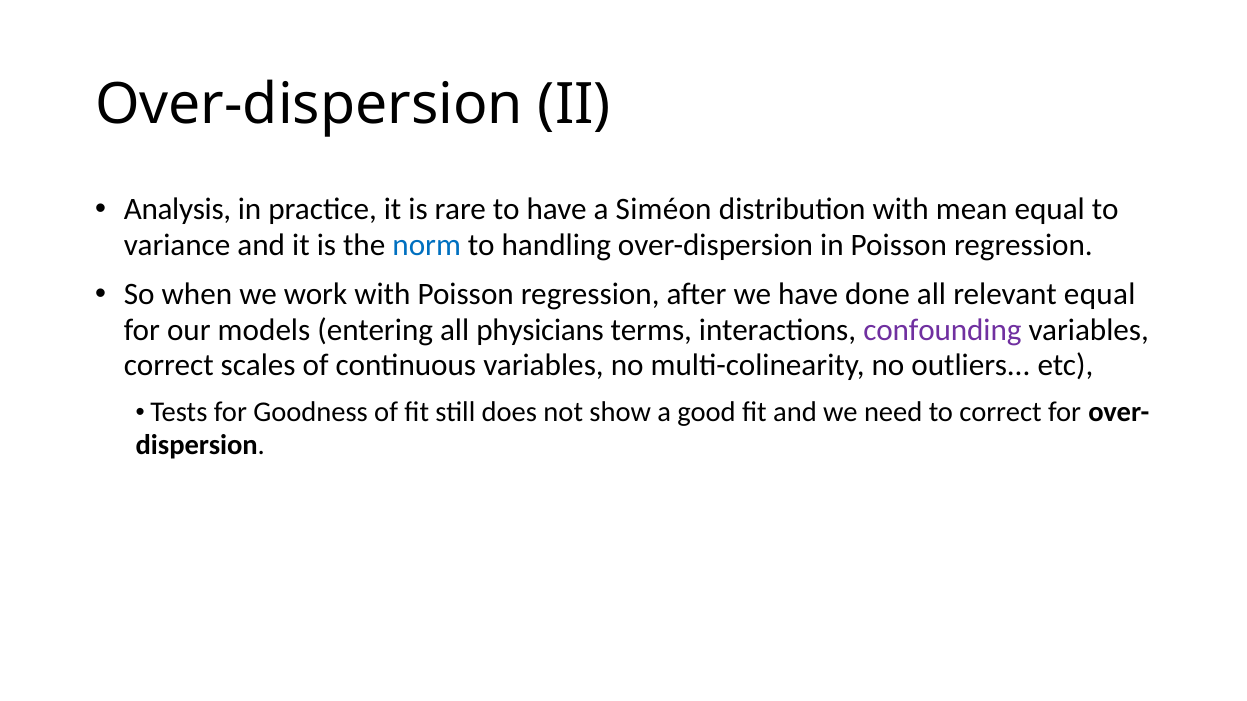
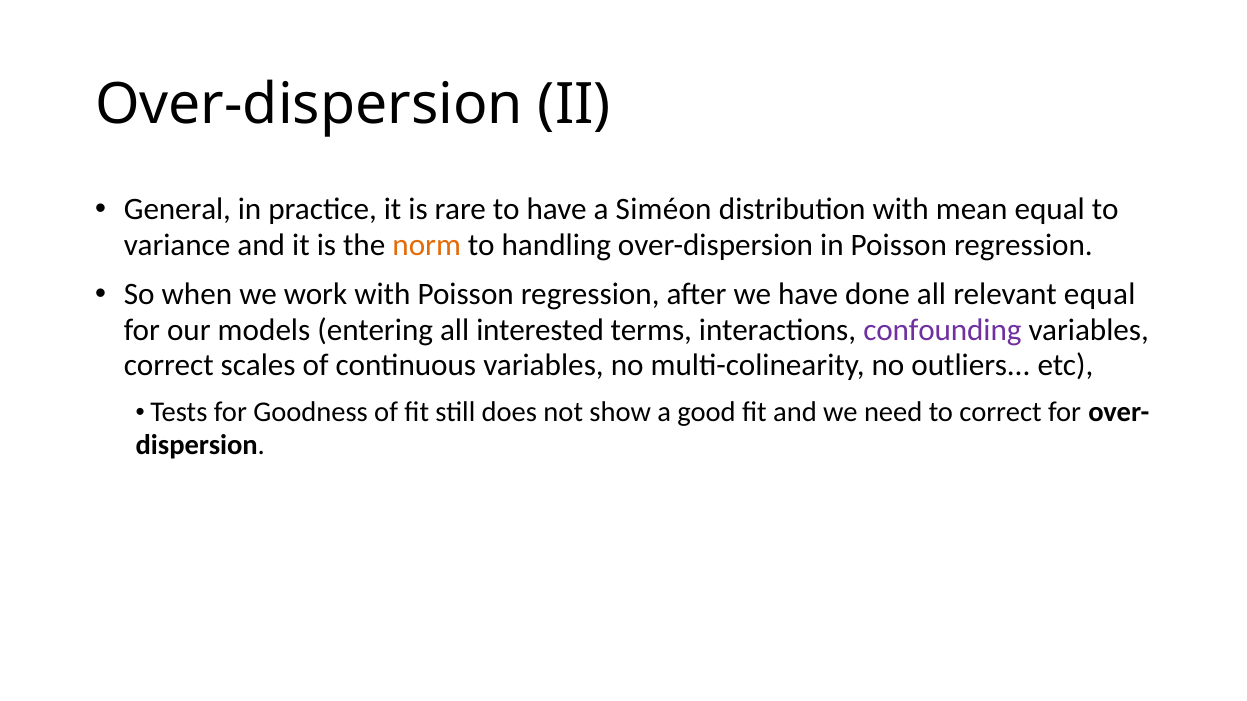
Analysis: Analysis -> General
norm colour: blue -> orange
physicians: physicians -> interested
